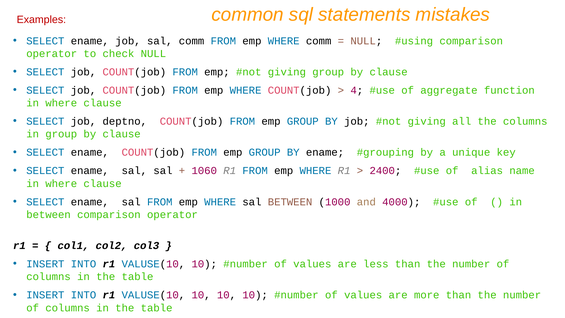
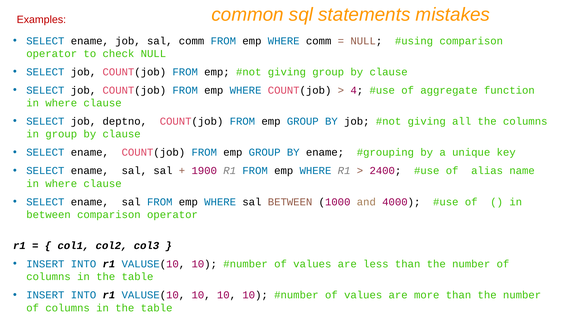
1060: 1060 -> 1900
